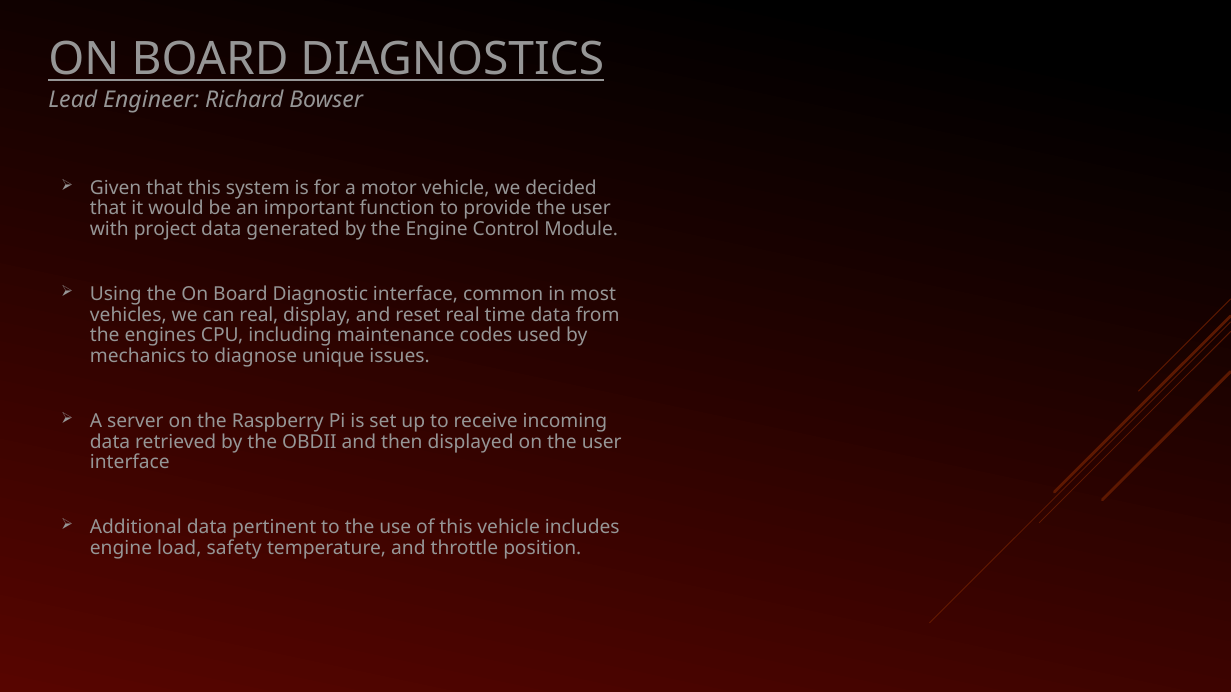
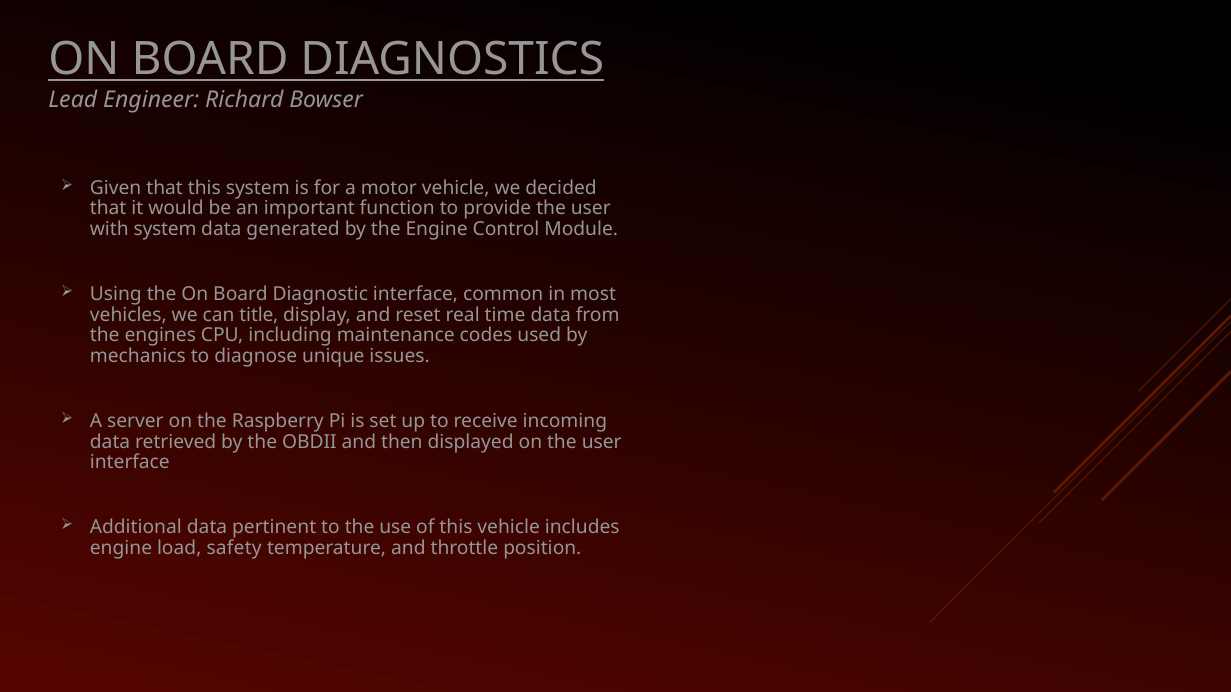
with project: project -> system
can real: real -> title
